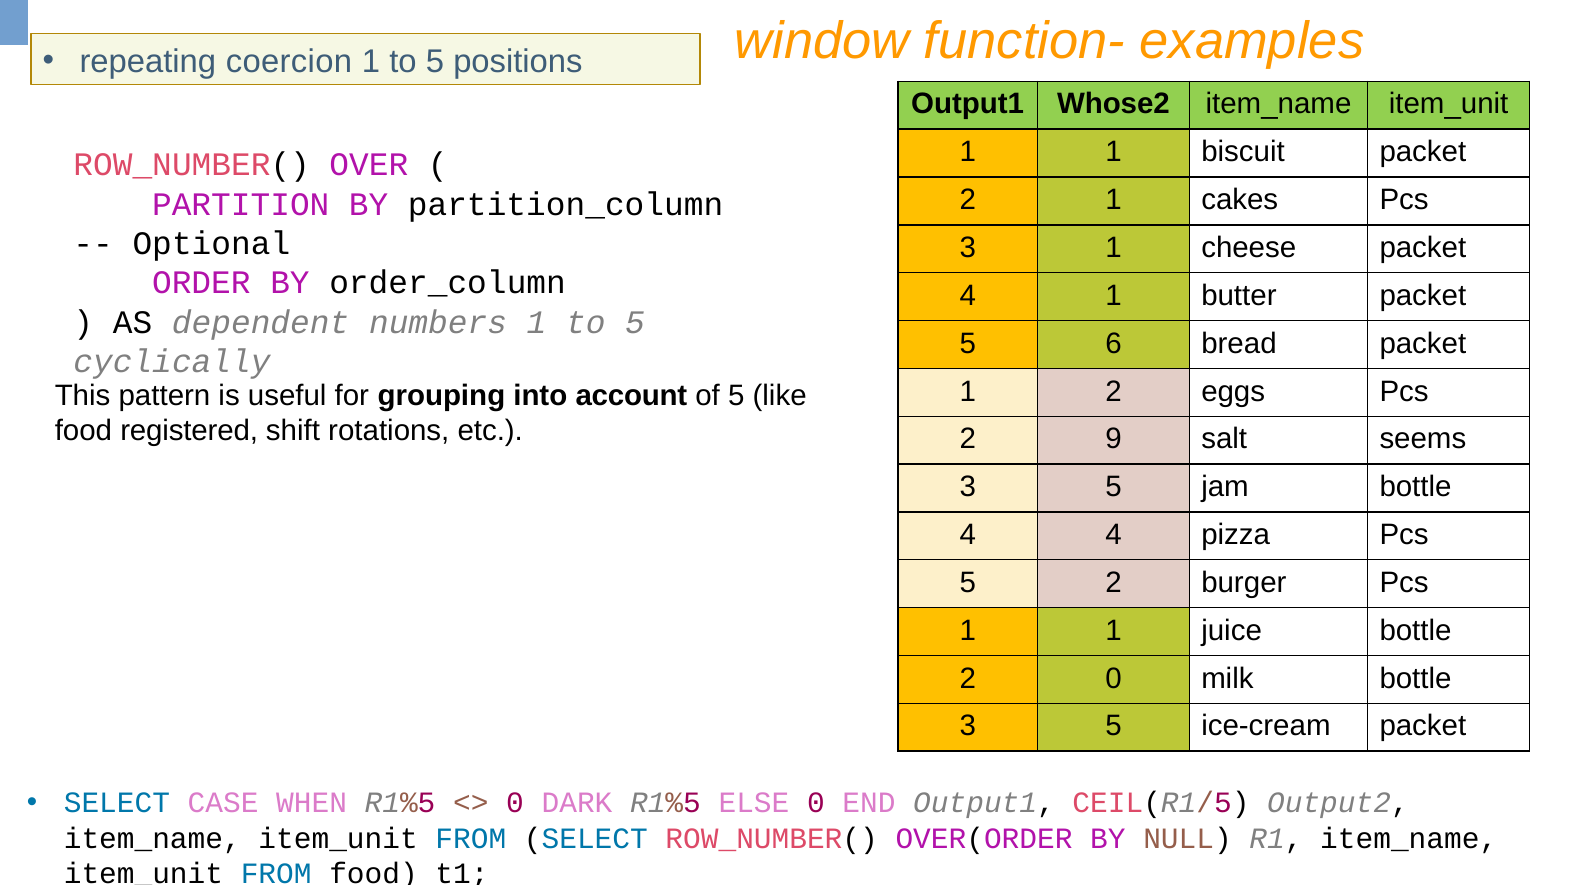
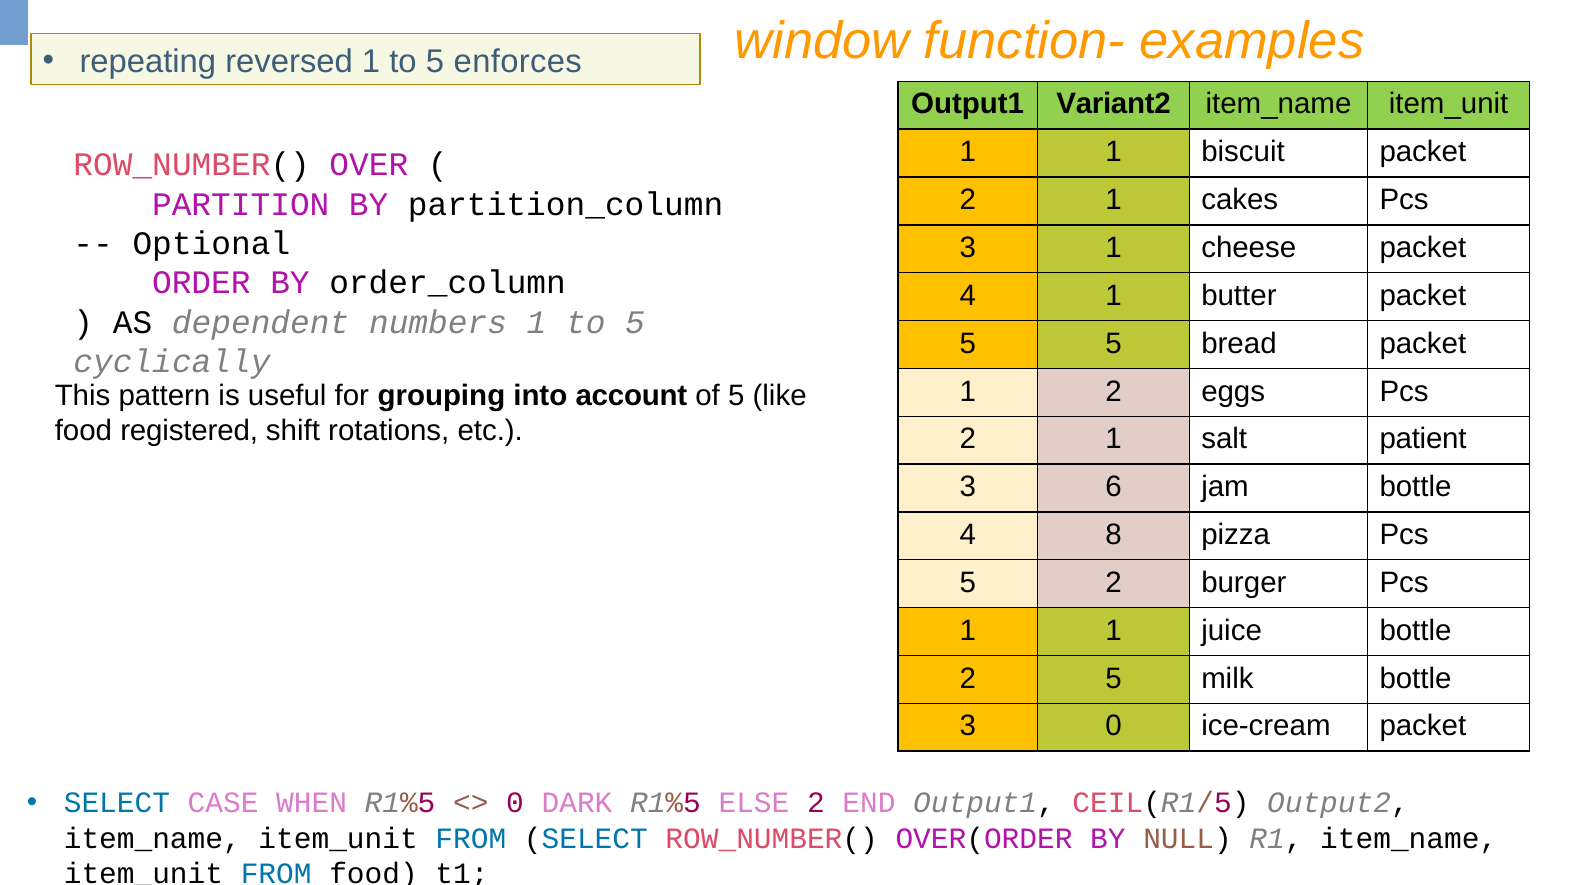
coercion: coercion -> reversed
positions: positions -> enforces
Whose2: Whose2 -> Variant2
5 6: 6 -> 5
9 at (1113, 439): 9 -> 1
seems: seems -> patient
5 at (1113, 487): 5 -> 6
4 4: 4 -> 8
2 0: 0 -> 5
5 at (1113, 726): 5 -> 0
ELSE 0: 0 -> 2
